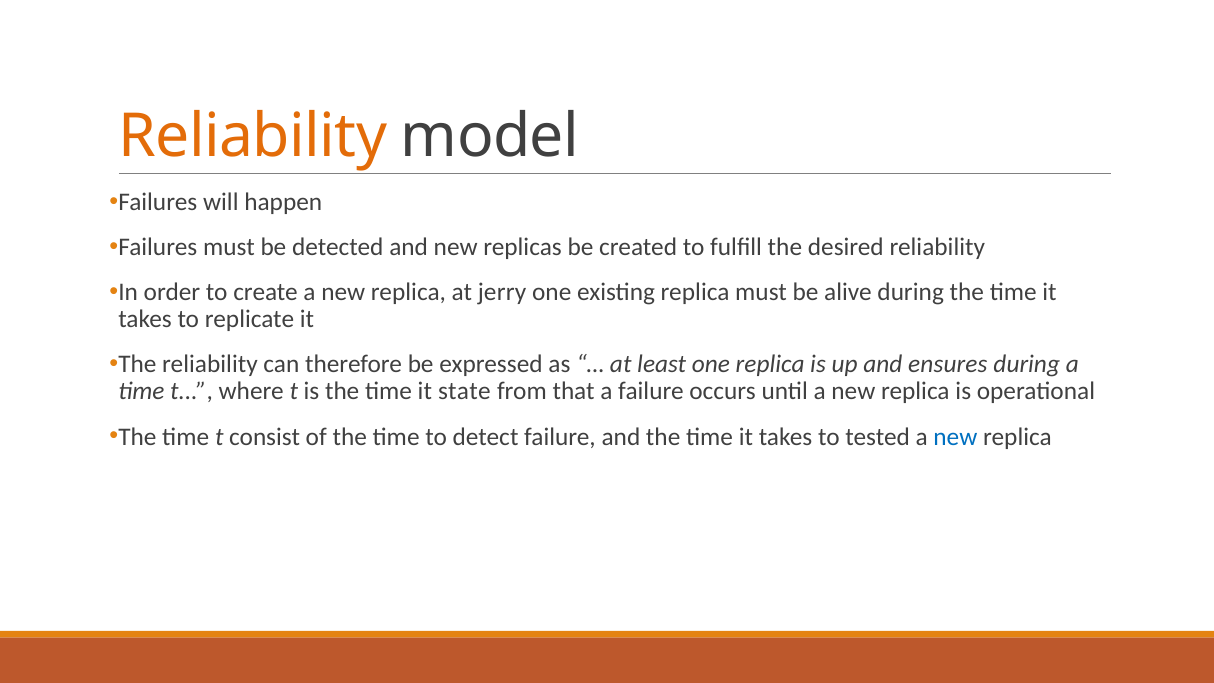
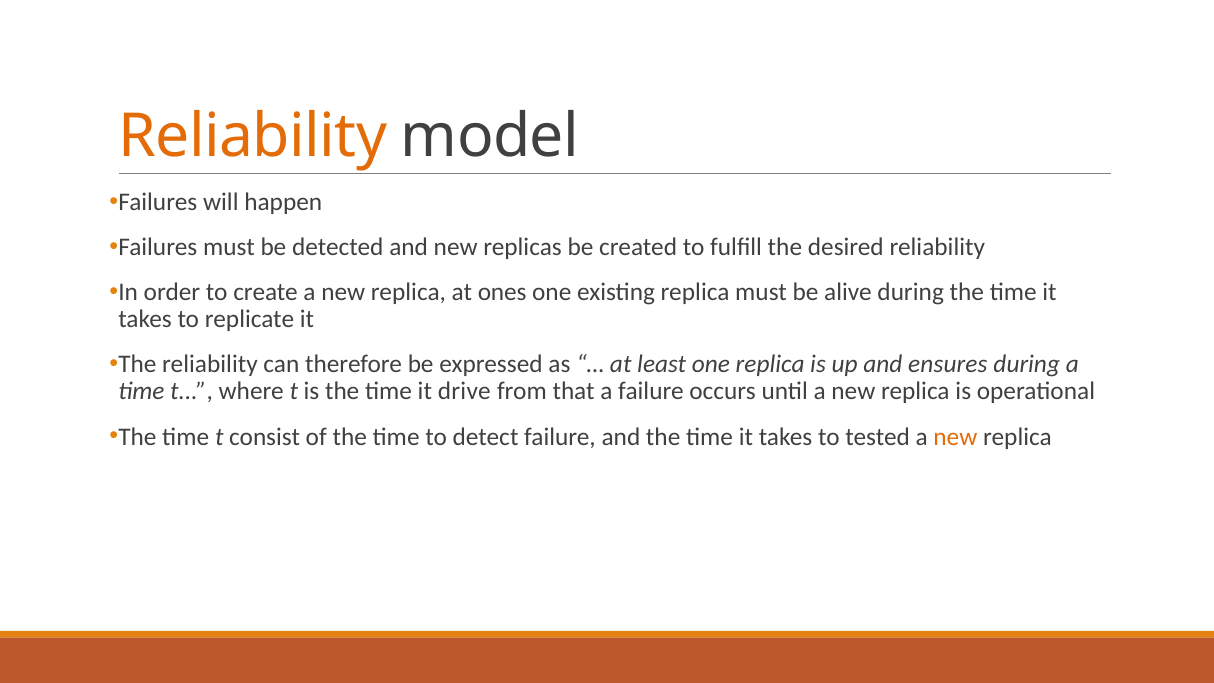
jerry: jerry -> ones
state: state -> drive
new at (955, 437) colour: blue -> orange
